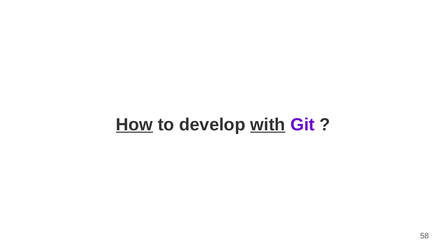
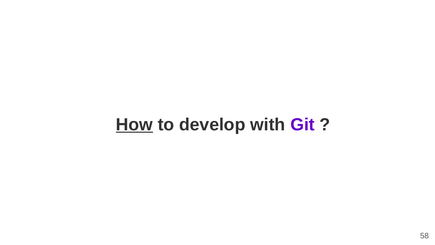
with underline: present -> none
